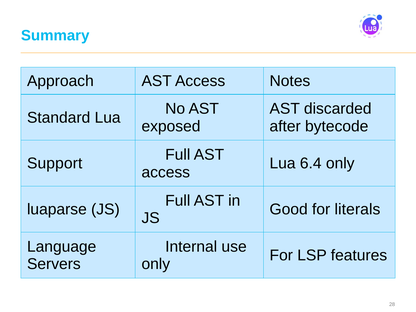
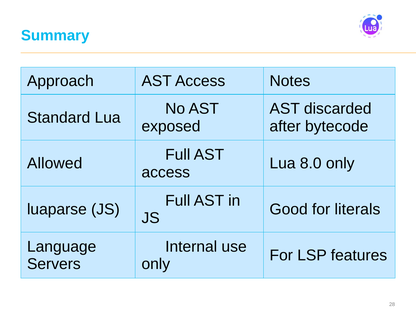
Support: Support -> Allowed
6.4: 6.4 -> 8.0
